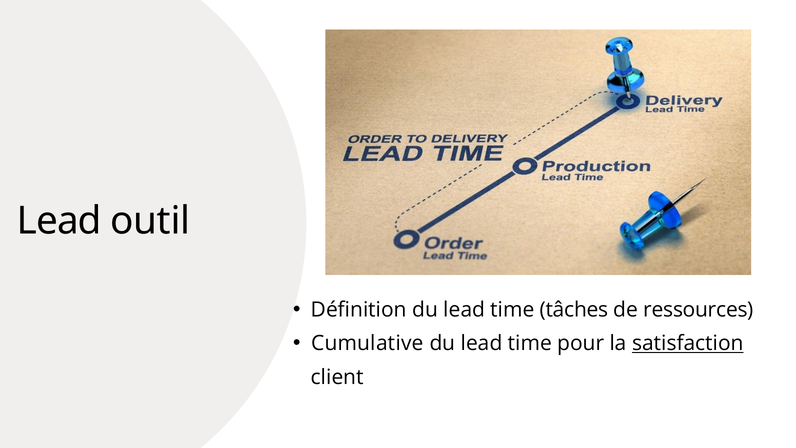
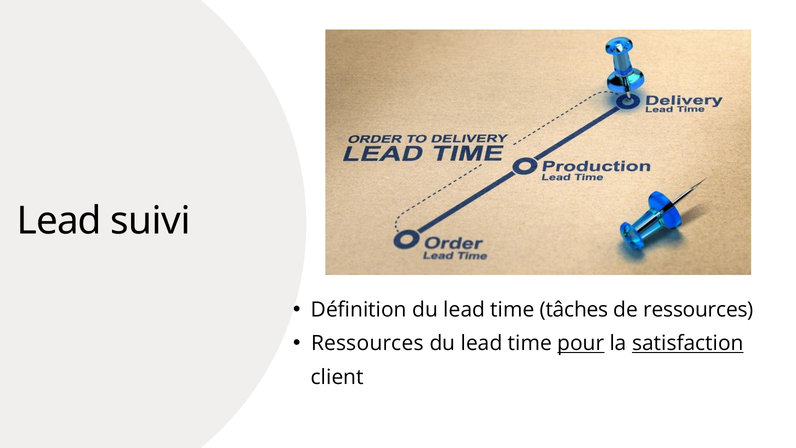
outil: outil -> suivi
Cumulative at (367, 343): Cumulative -> Ressources
pour underline: none -> present
